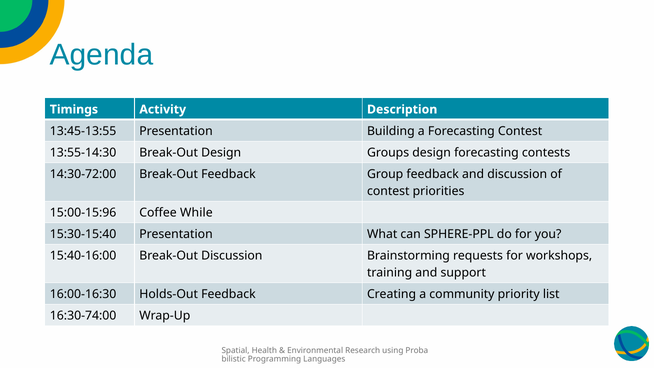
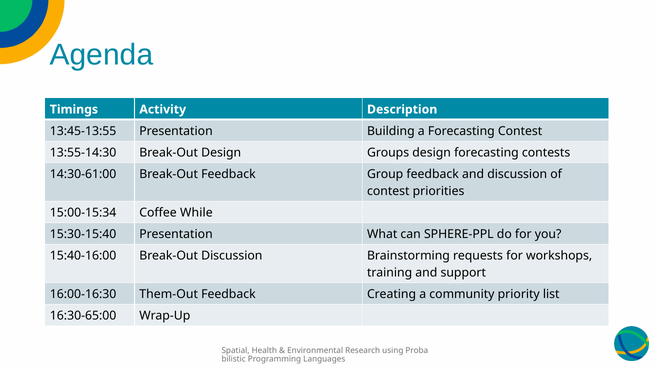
14:30-72:00: 14:30-72:00 -> 14:30-61:00
15:00-15:96: 15:00-15:96 -> 15:00-15:34
Holds-Out: Holds-Out -> Them-Out
16:30-74:00: 16:30-74:00 -> 16:30-65:00
